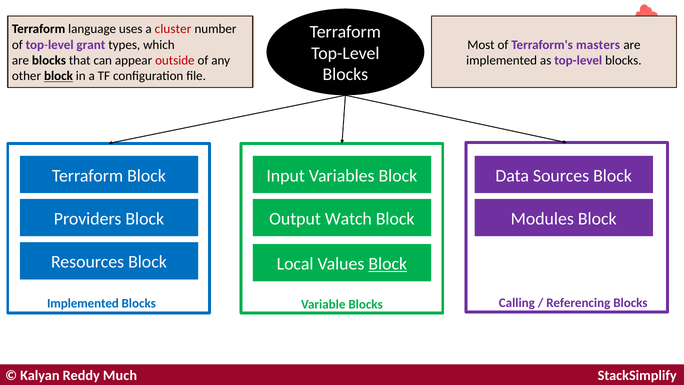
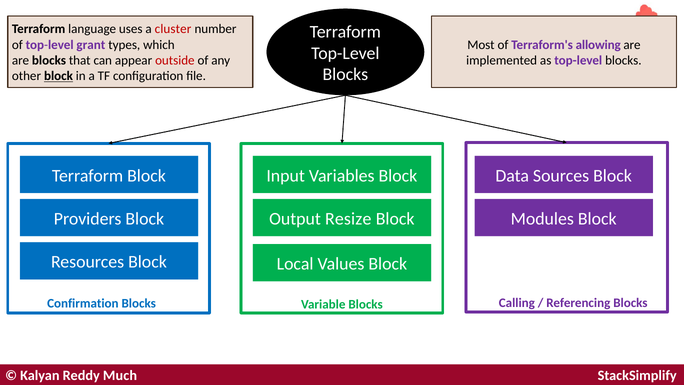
masters: masters -> allowing
Watch: Watch -> Resize
Block at (388, 264) underline: present -> none
Implemented at (83, 303): Implemented -> Confirmation
